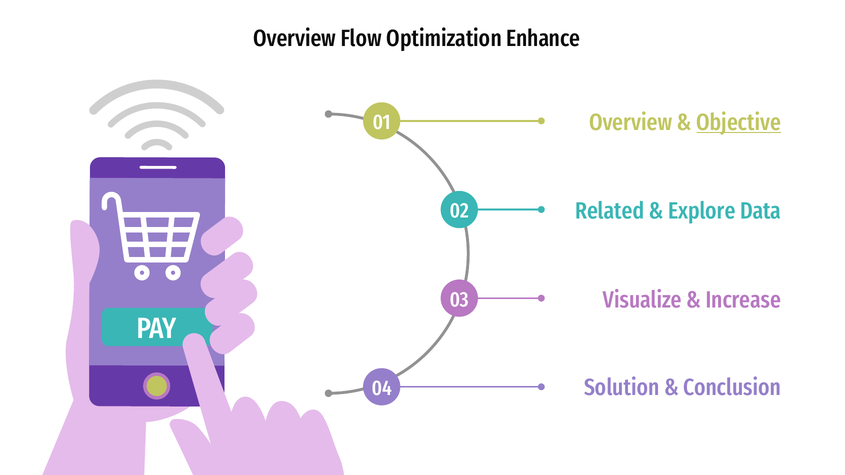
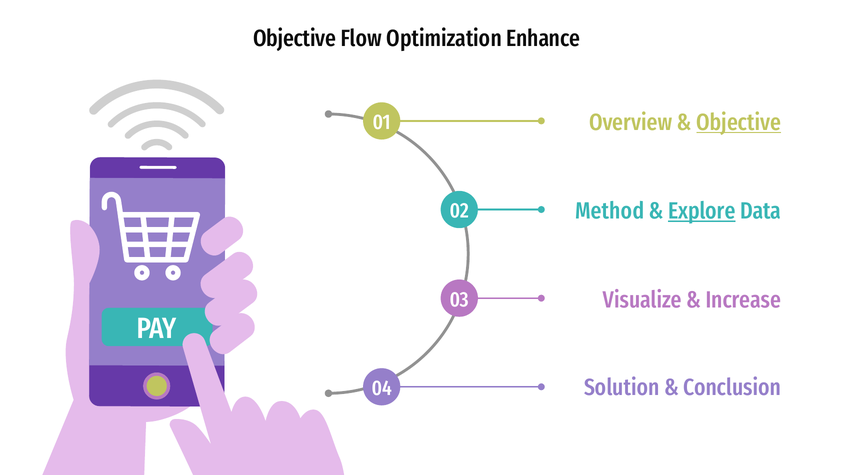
Overview at (295, 39): Overview -> Objective
Related: Related -> Method
Explore underline: none -> present
